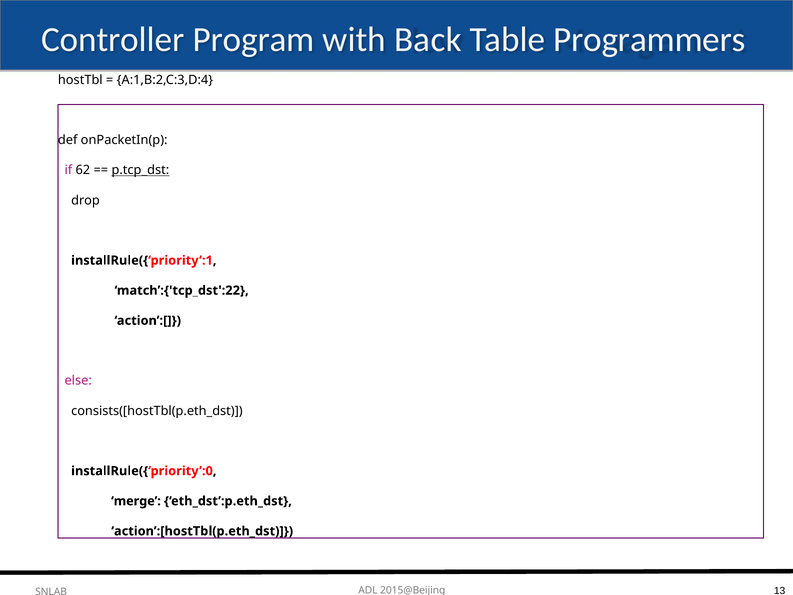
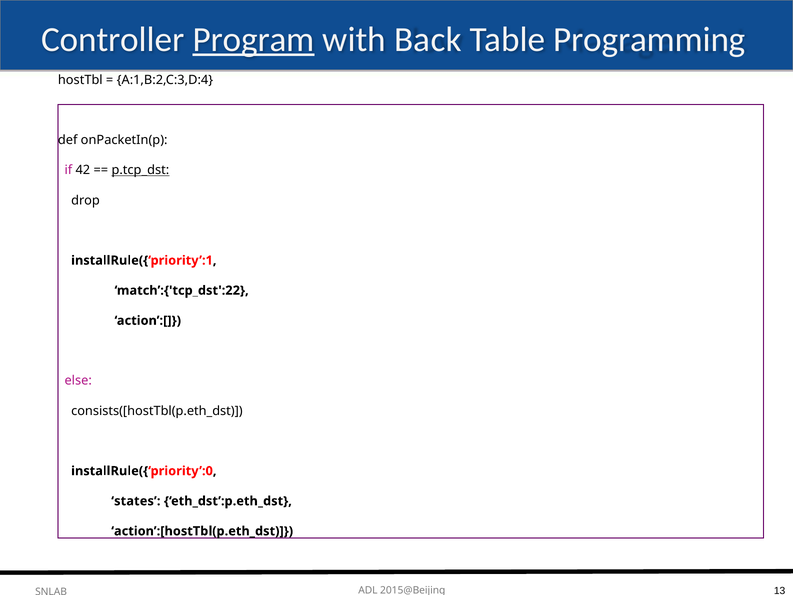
Program underline: none -> present
Programmers: Programmers -> Programming
62: 62 -> 42
merge: merge -> states
